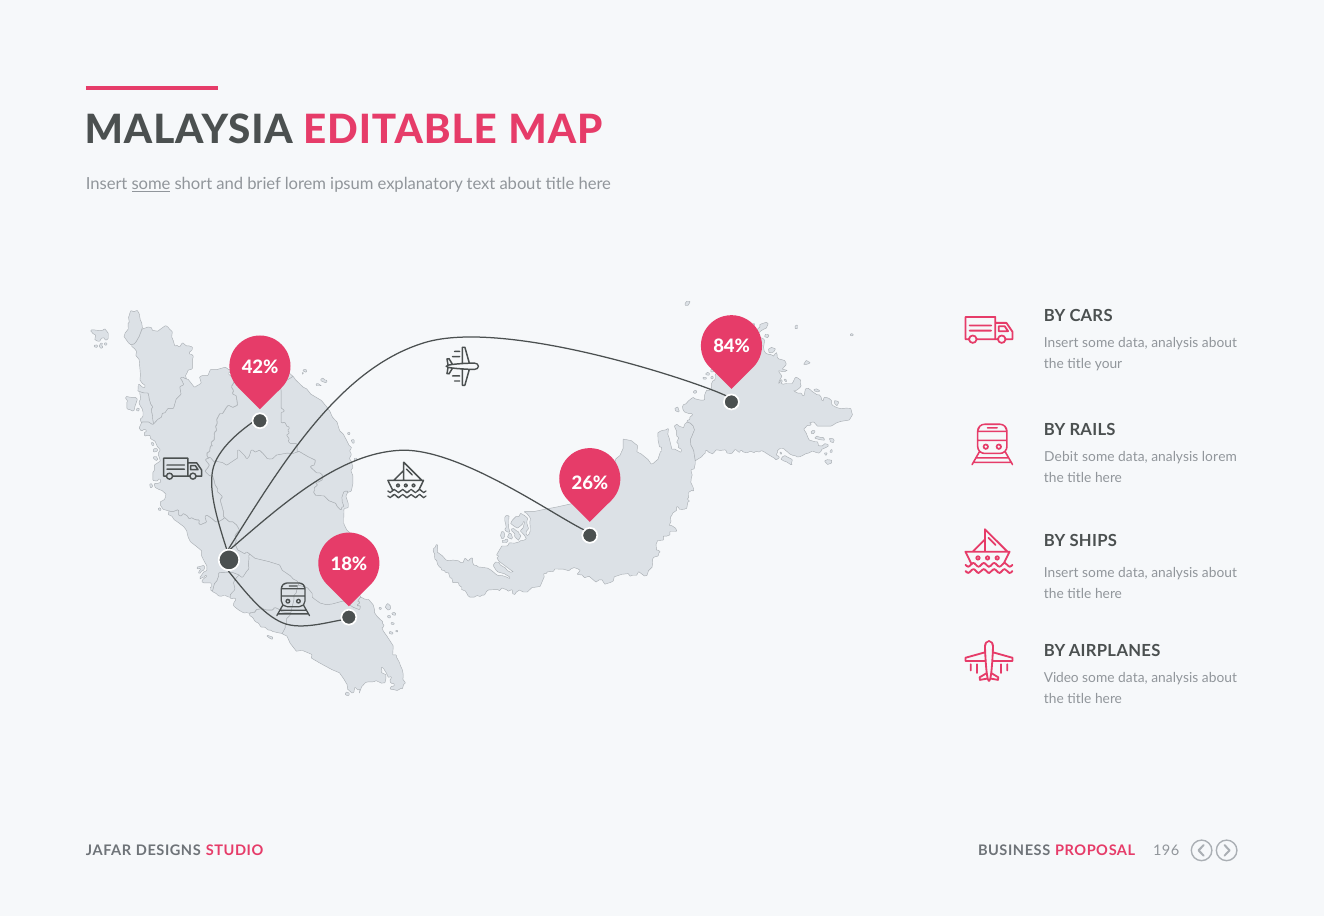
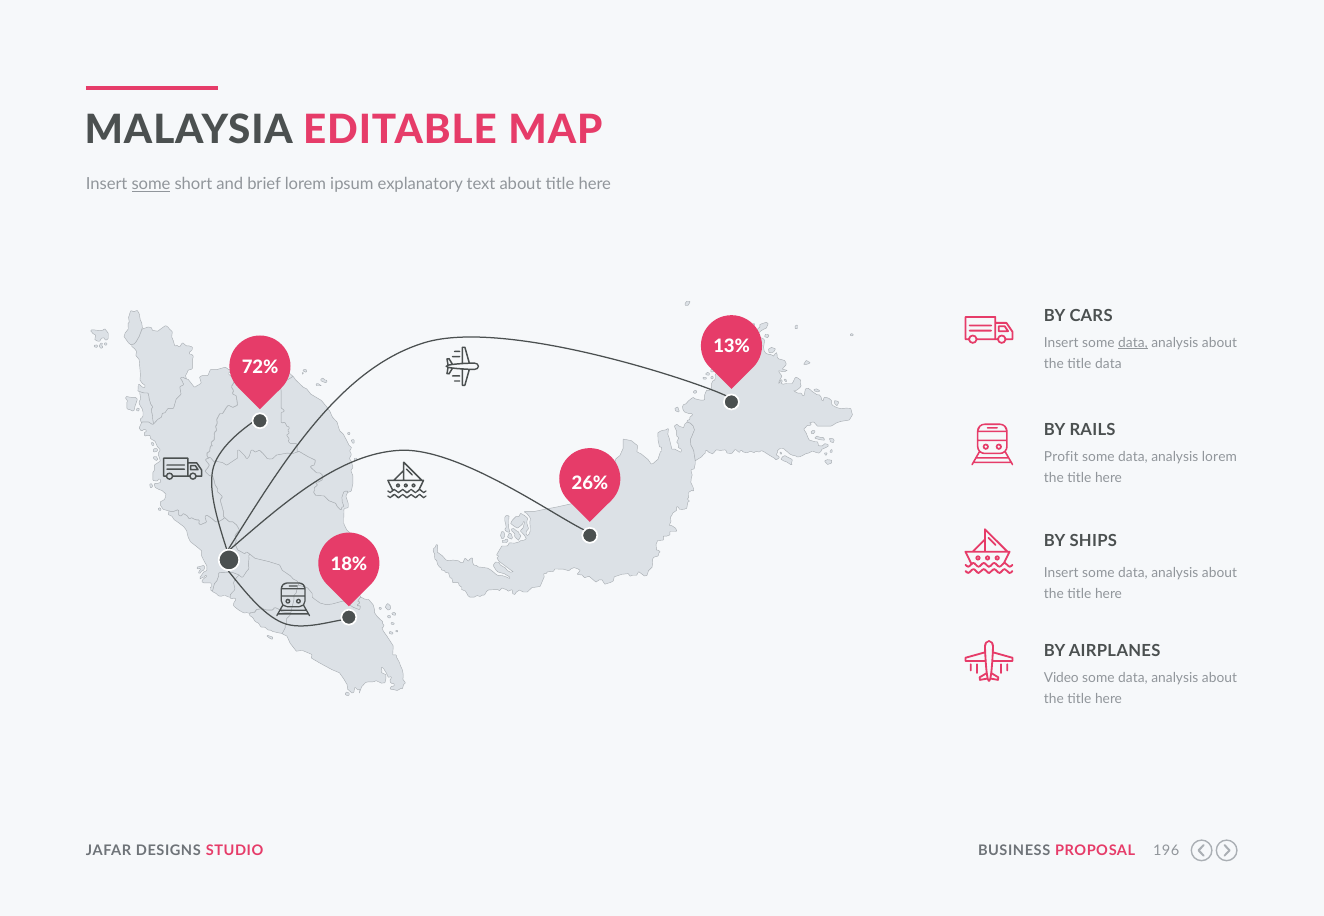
data at (1133, 343) underline: none -> present
84%: 84% -> 13%
title your: your -> data
42%: 42% -> 72%
Debit: Debit -> Profit
